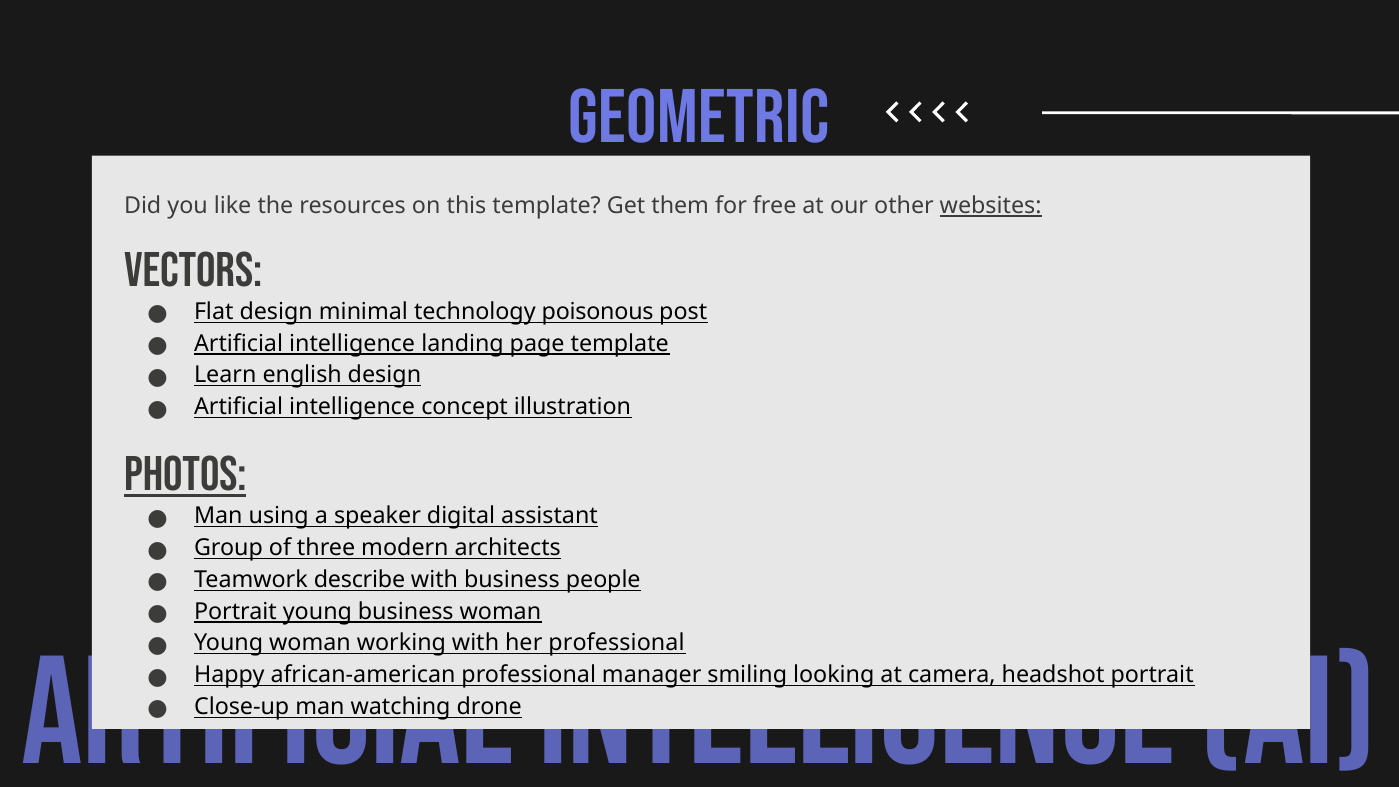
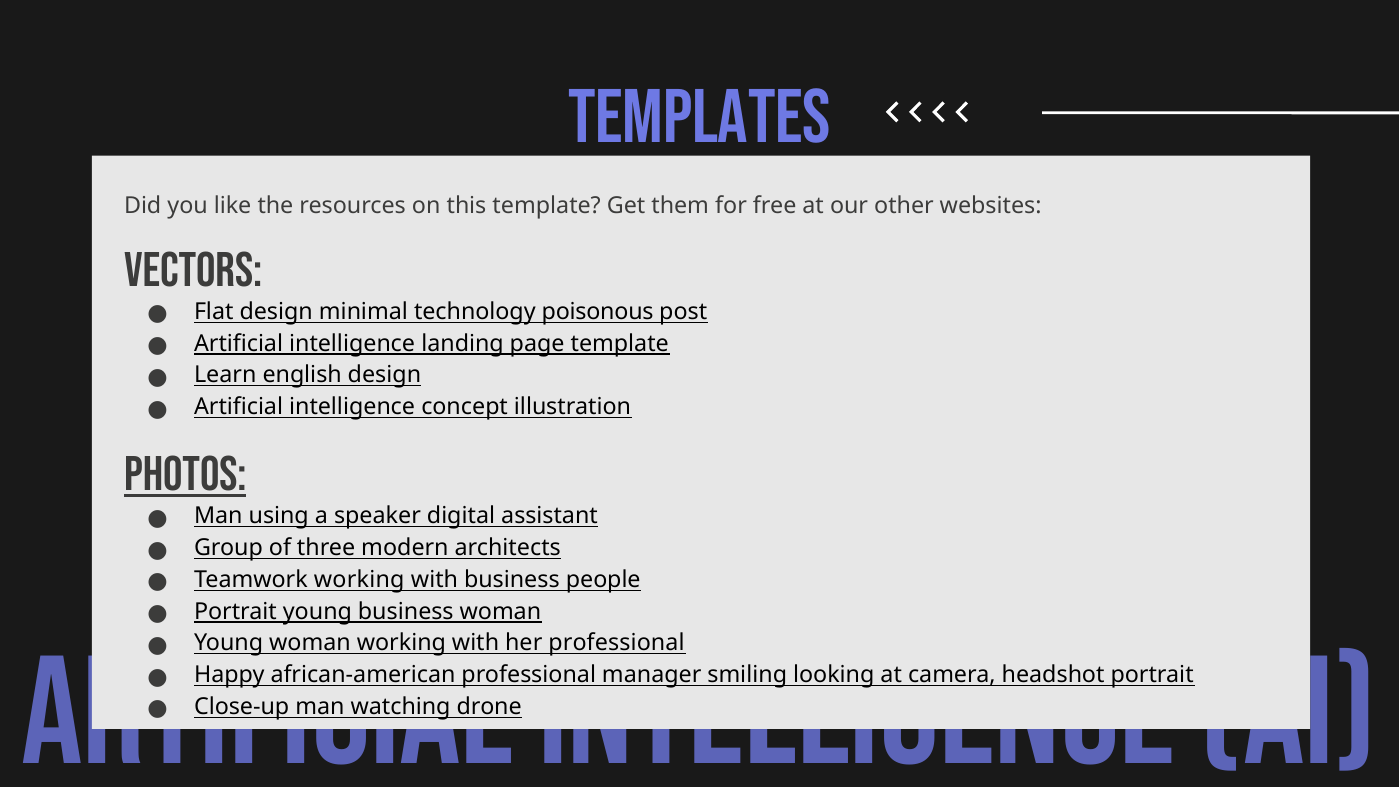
Geometric: Geometric -> Templates
websites underline: present -> none
Teamwork describe: describe -> working
